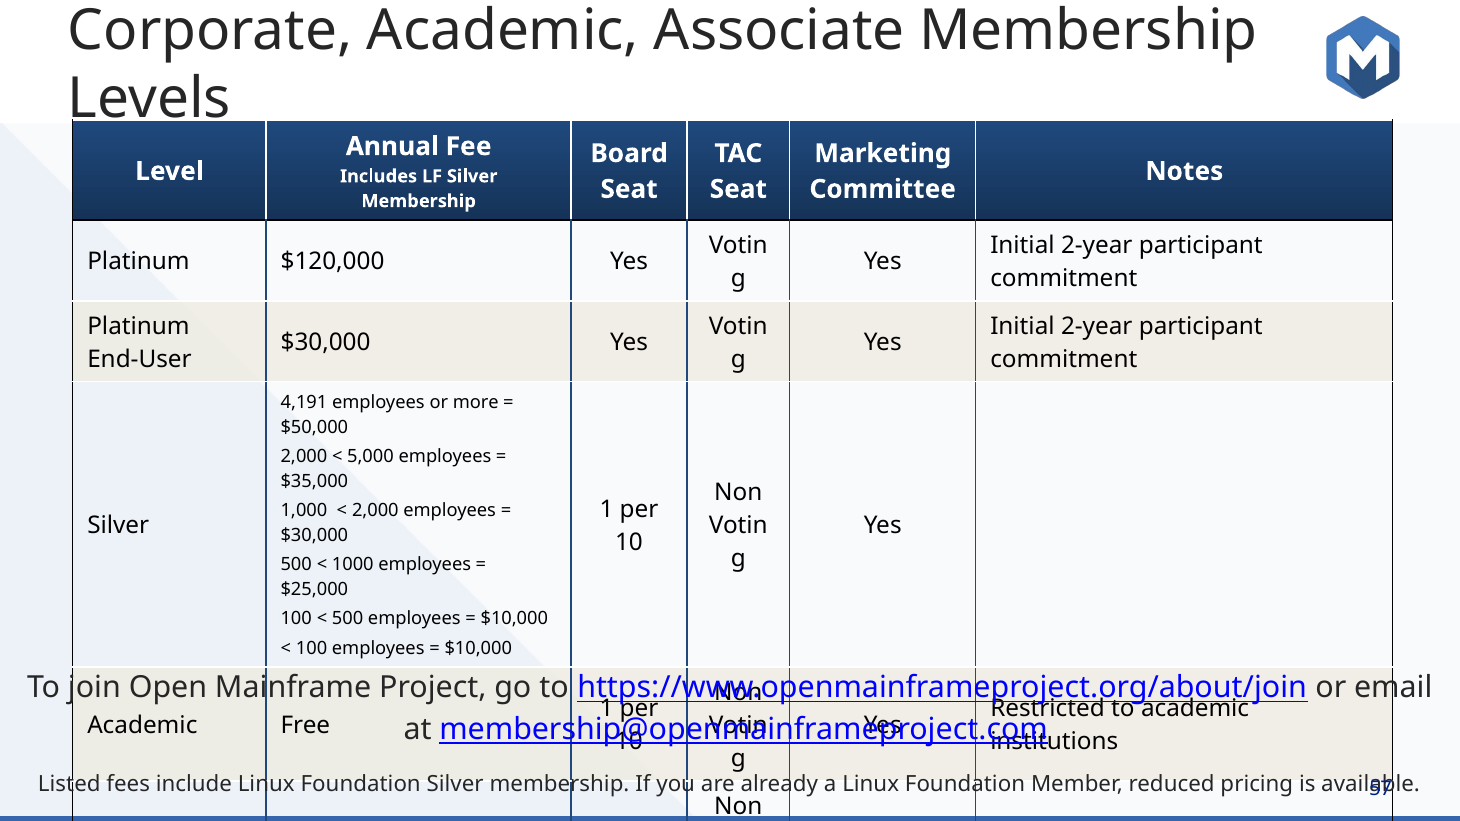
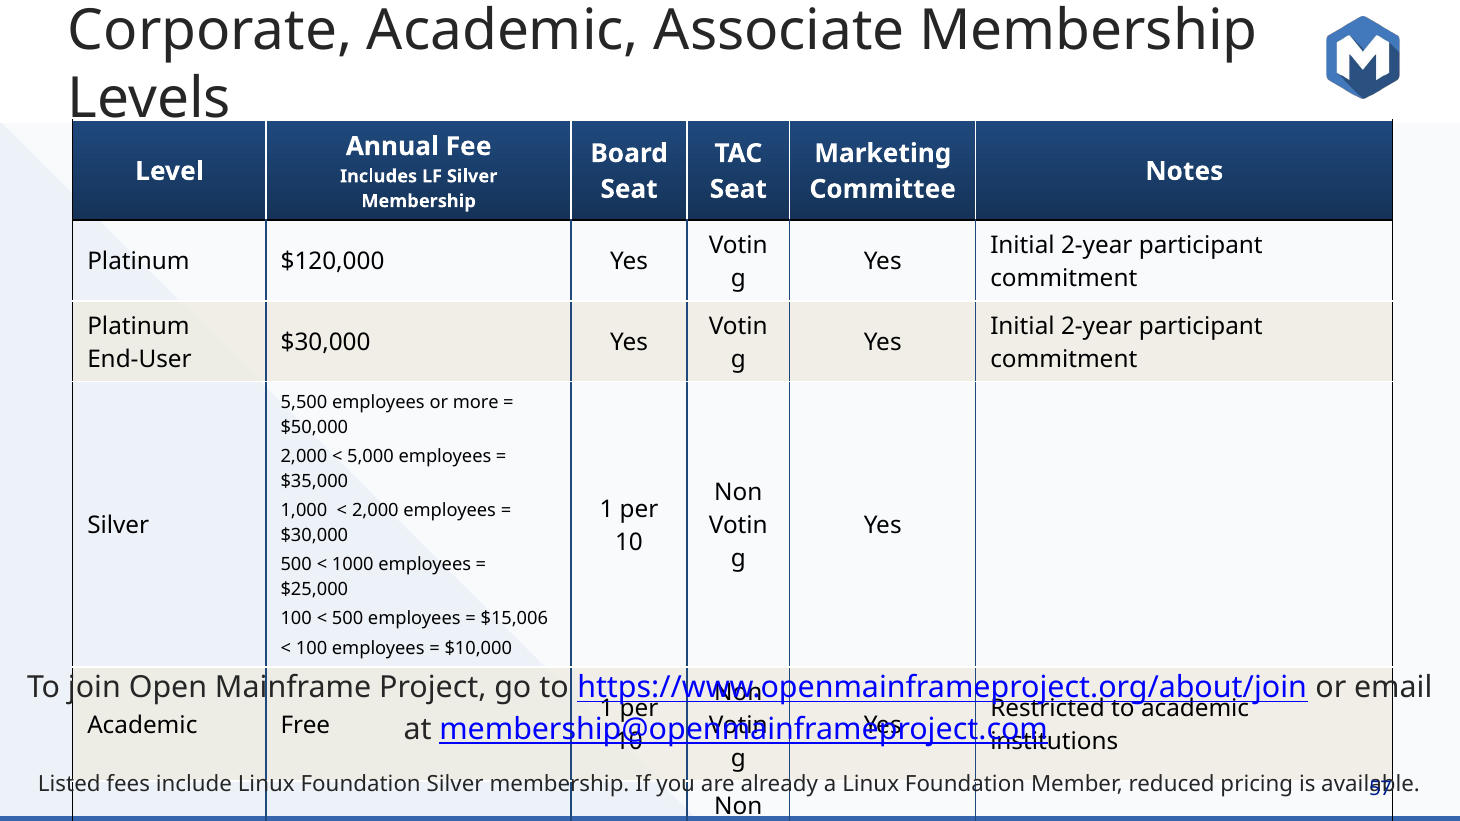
4,191: 4,191 -> 5,500
$10,000 at (514, 619): $10,000 -> $15,006
